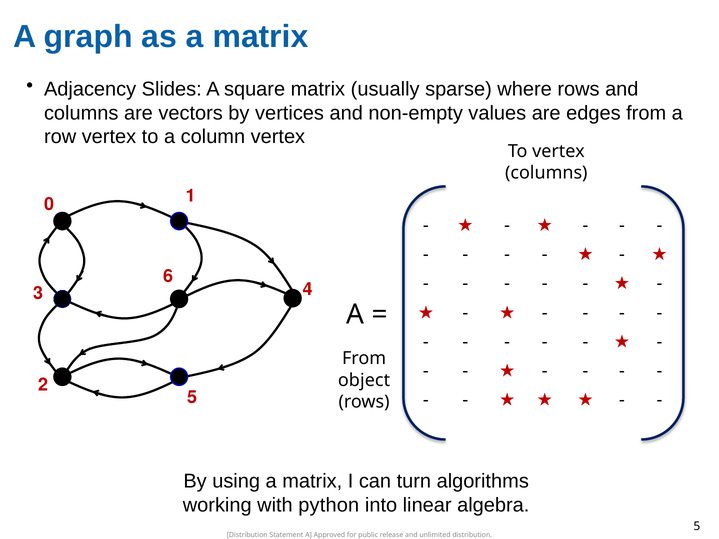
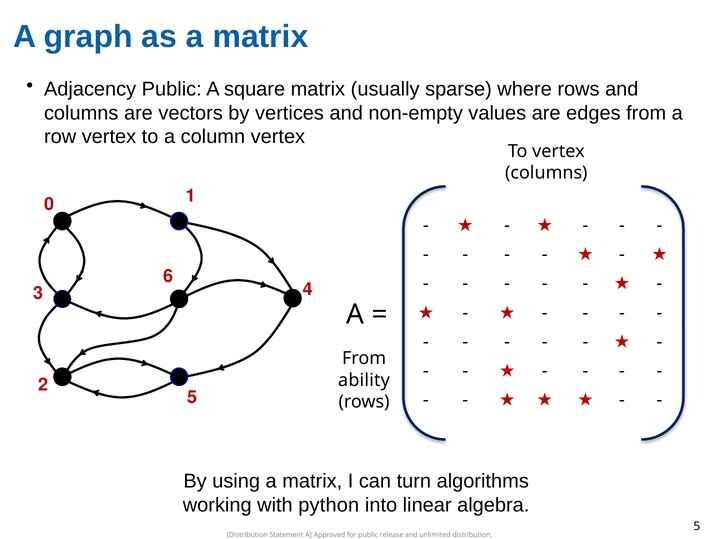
Adjacency Slides: Slides -> Public
object: object -> ability
